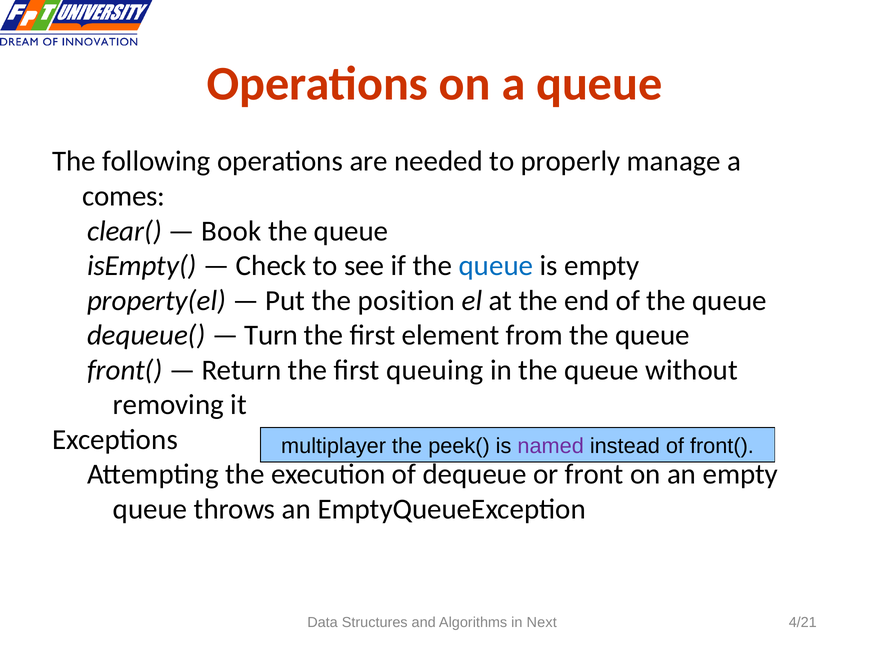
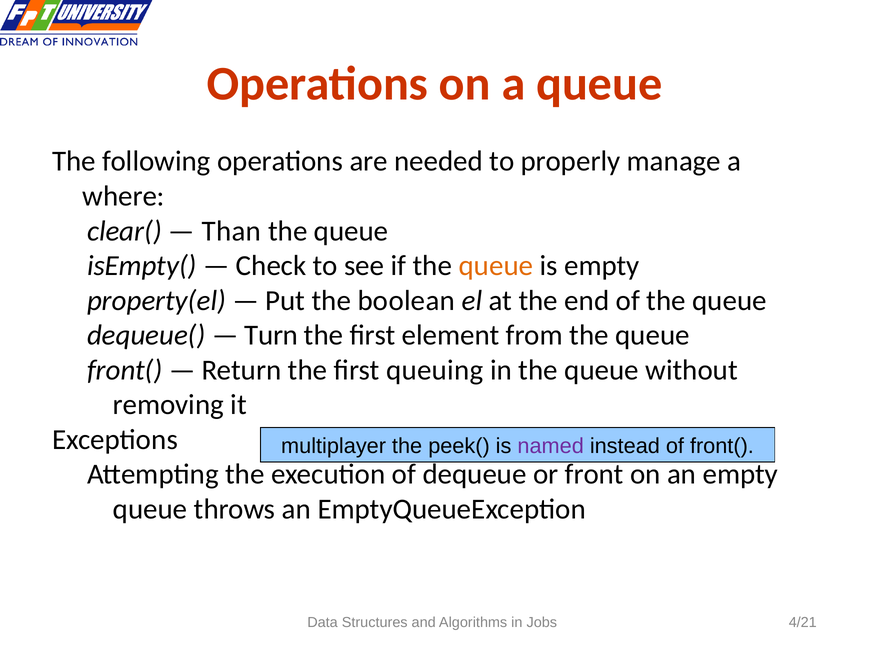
comes: comes -> where
Book: Book -> Than
queue at (496, 266) colour: blue -> orange
position: position -> boolean
Next: Next -> Jobs
